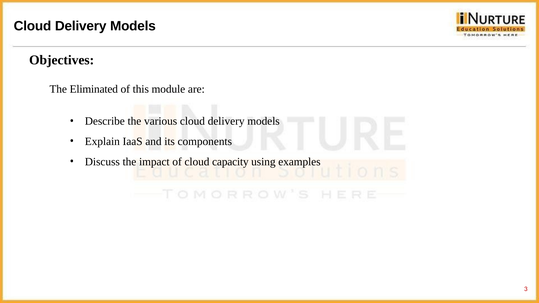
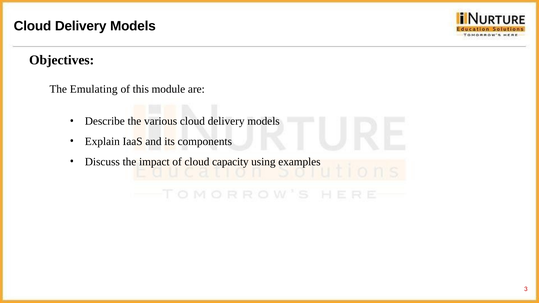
Eliminated: Eliminated -> Emulating
